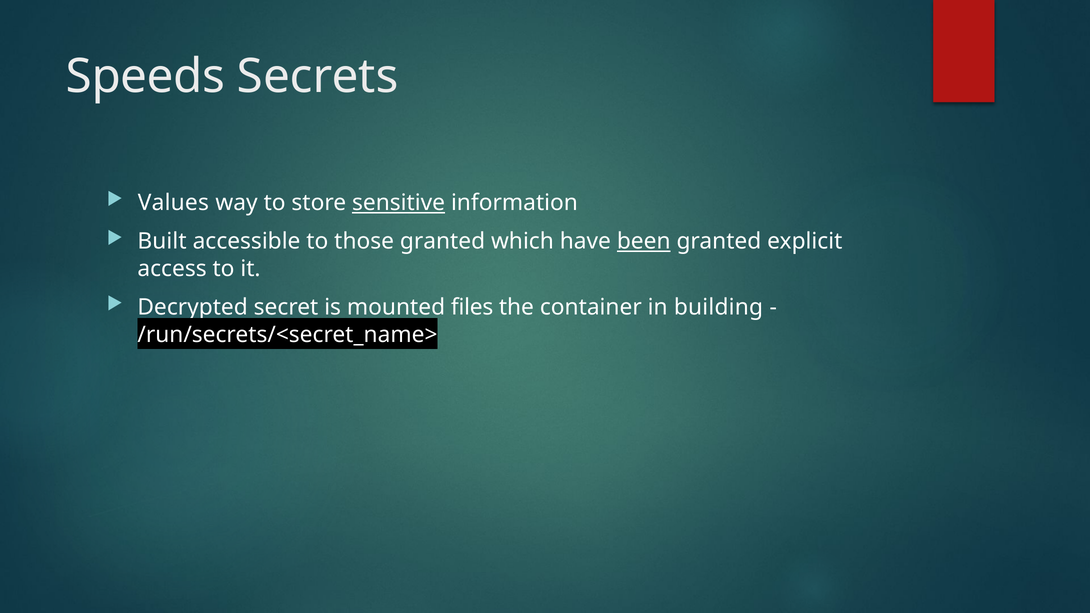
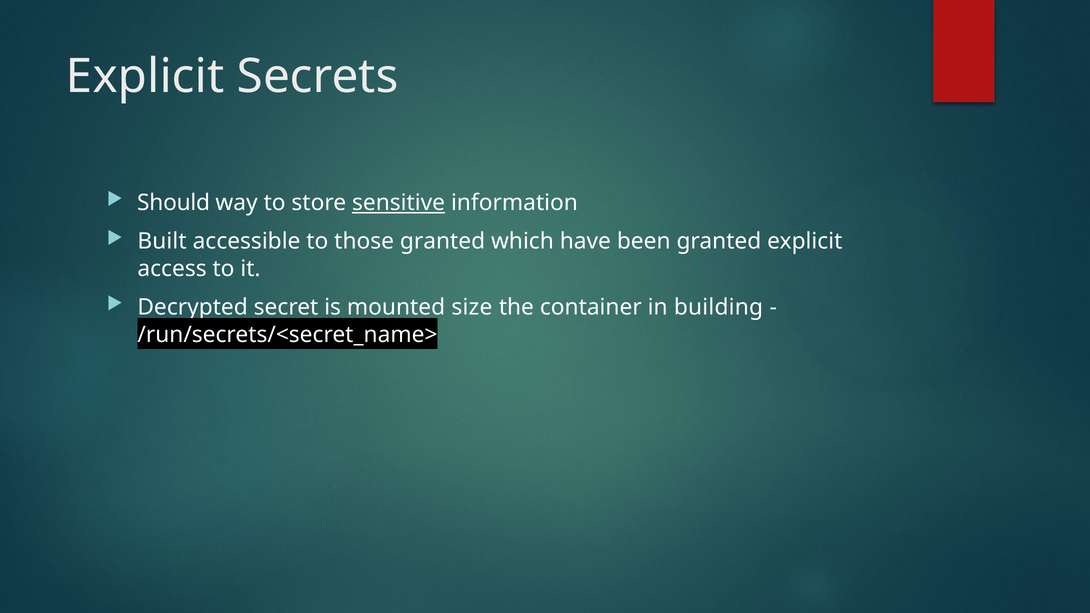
Speeds at (145, 77): Speeds -> Explicit
Values: Values -> Should
been underline: present -> none
files: files -> size
